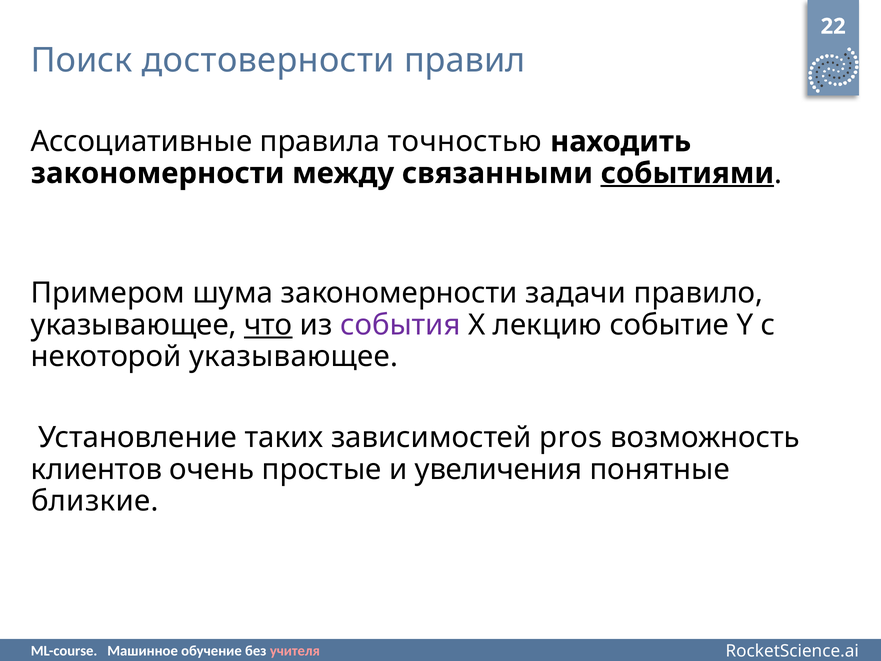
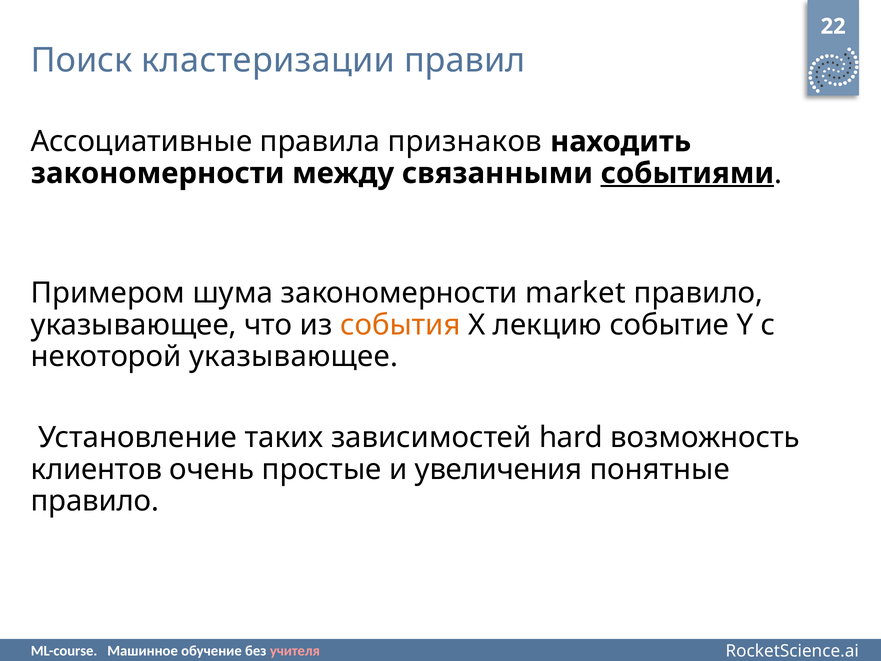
достоверности: достоверности -> кластеризации
точностью: точностью -> признаков
задачи: задачи -> market
что underline: present -> none
события colour: purple -> orange
pros: pros -> hard
близкие at (95, 501): близкие -> правило
